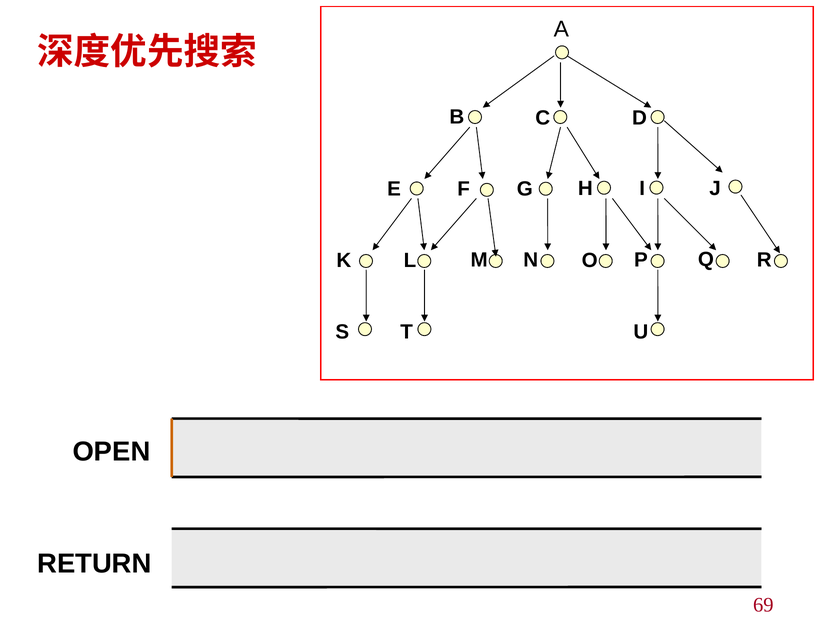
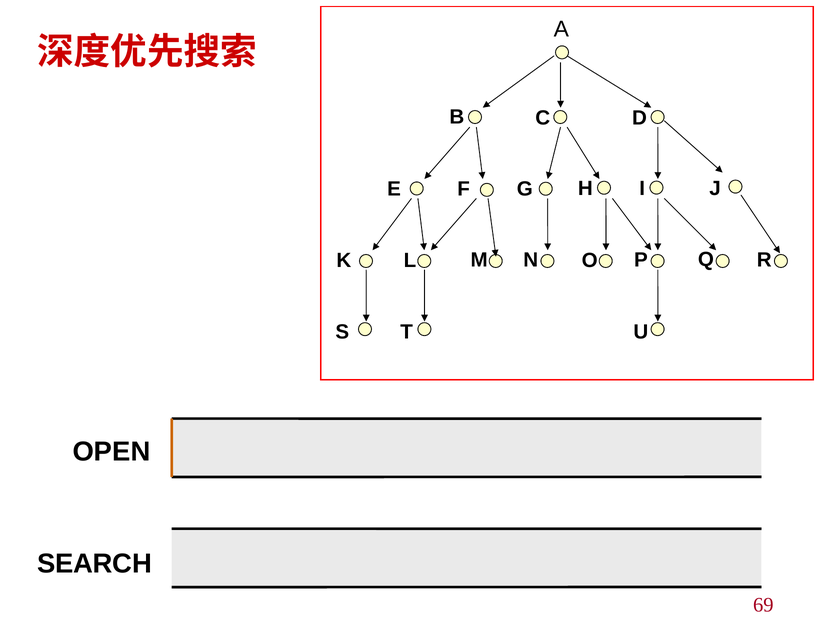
RETURN: RETURN -> SEARCH
